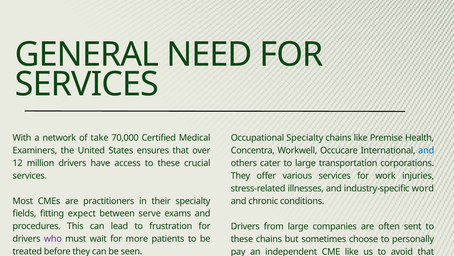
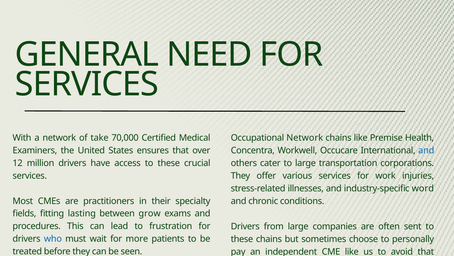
Occupational Specialty: Specialty -> Network
expect: expect -> lasting
serve: serve -> grow
who colour: purple -> blue
